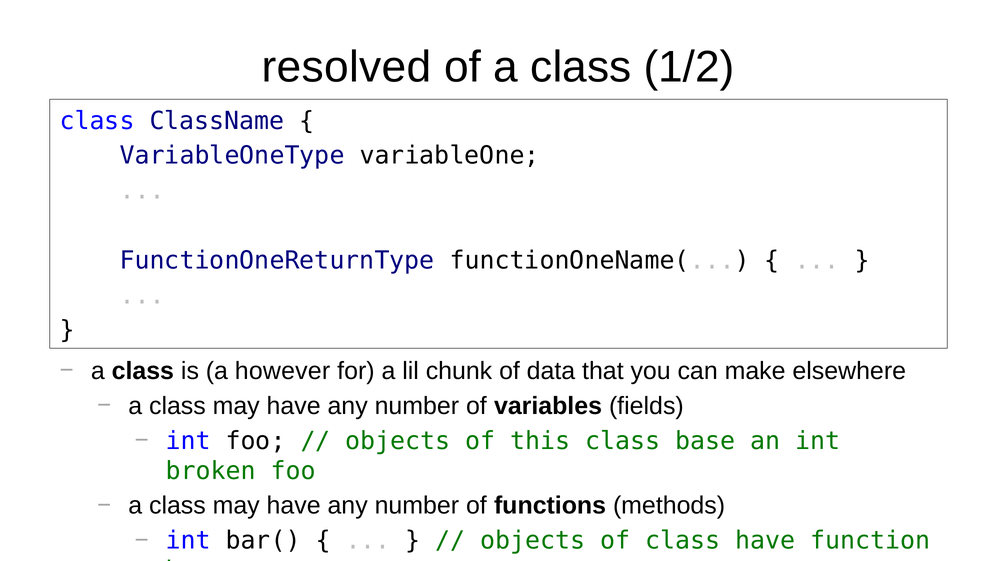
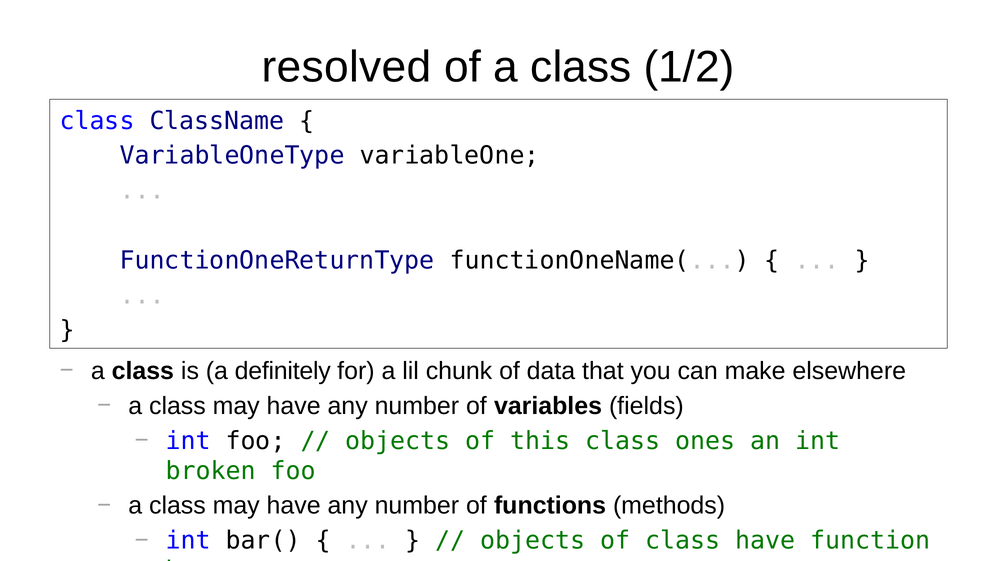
however: however -> definitely
base: base -> ones
